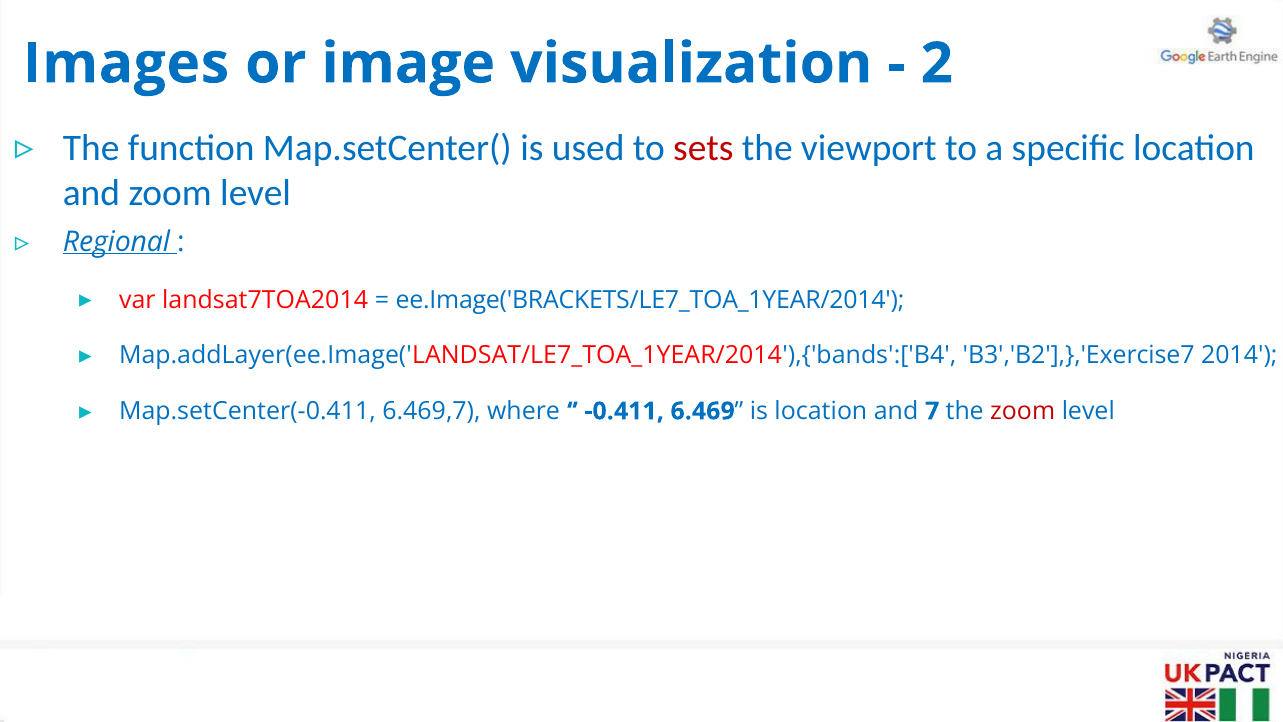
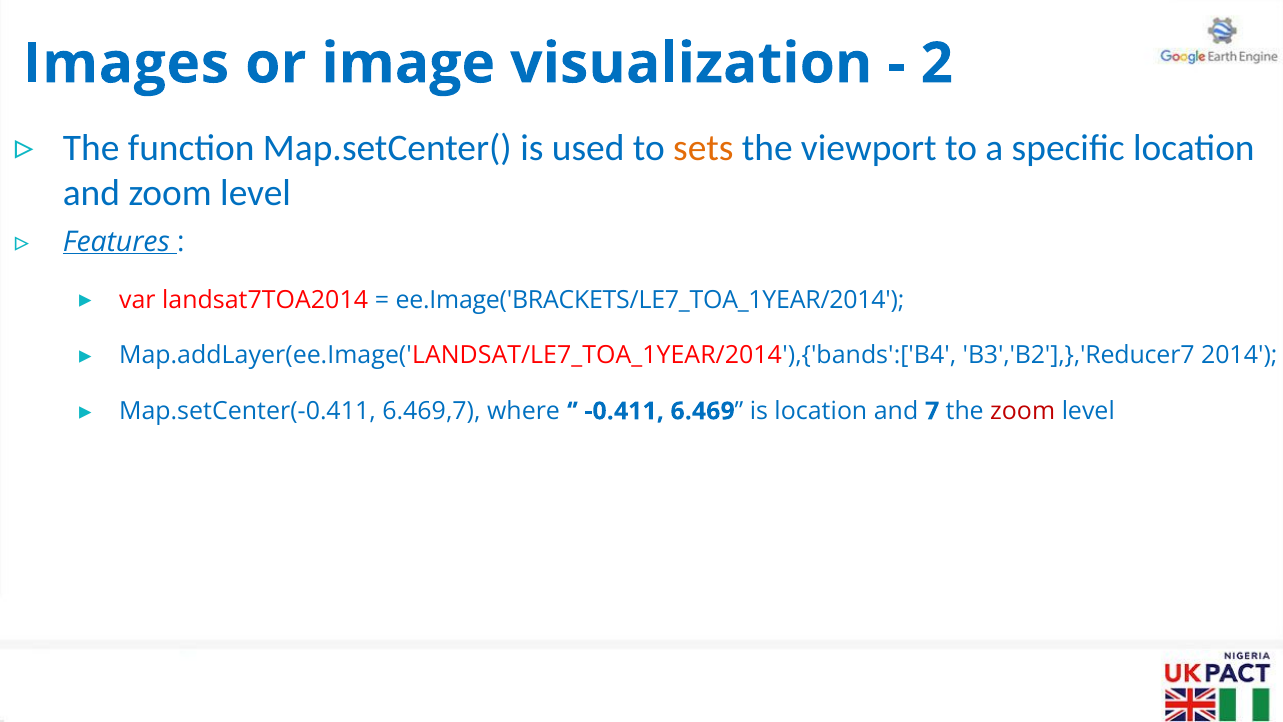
sets colour: red -> orange
Regional: Regional -> Features
B3','B2'],},'Exercise7: B3','B2'],},'Exercise7 -> B3','B2'],},'Reducer7
